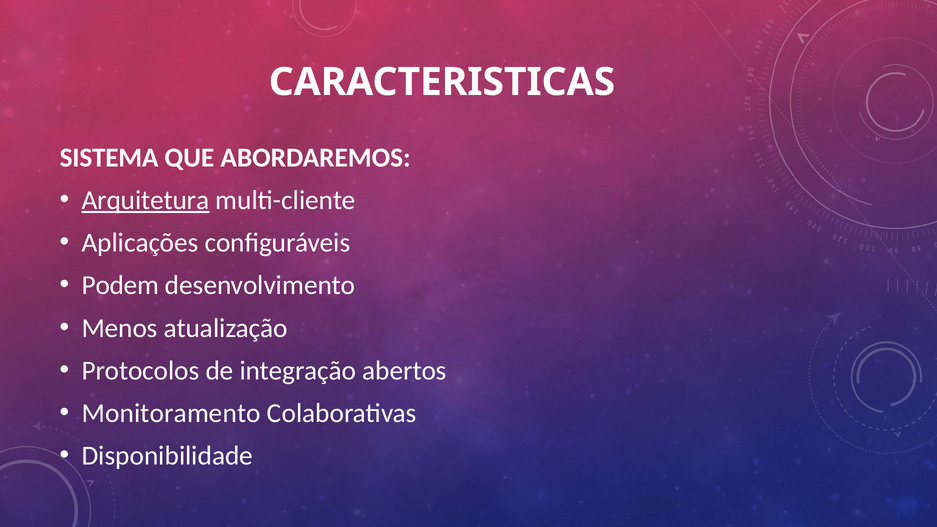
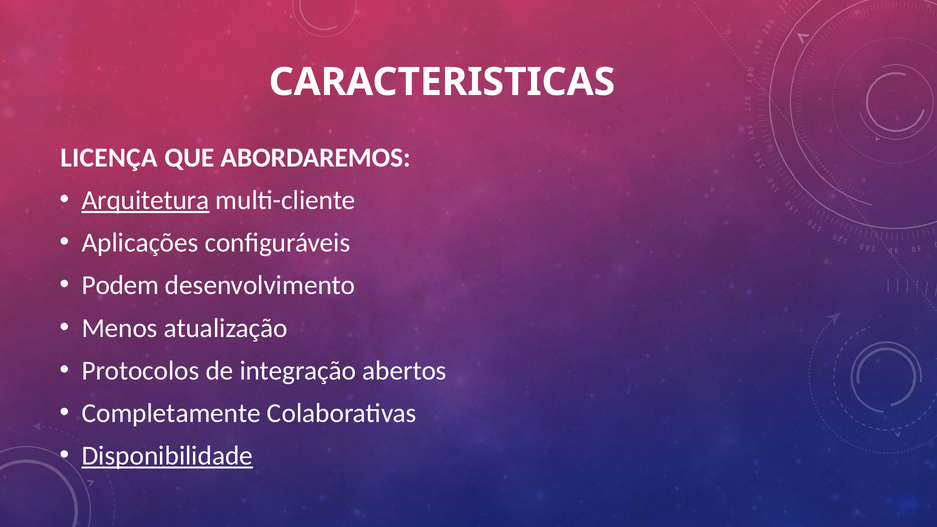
SISTEMA: SISTEMA -> LICENÇA
Monitoramento: Monitoramento -> Completamente
Disponibilidade underline: none -> present
